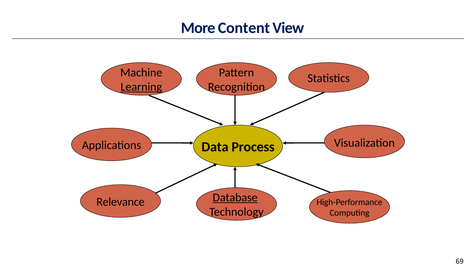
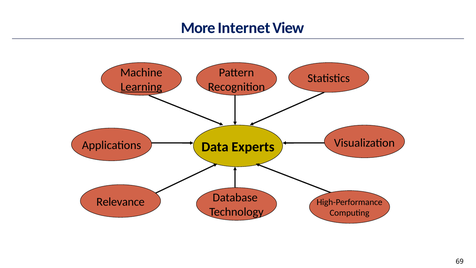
Content: Content -> Internet
Process: Process -> Experts
Database underline: present -> none
